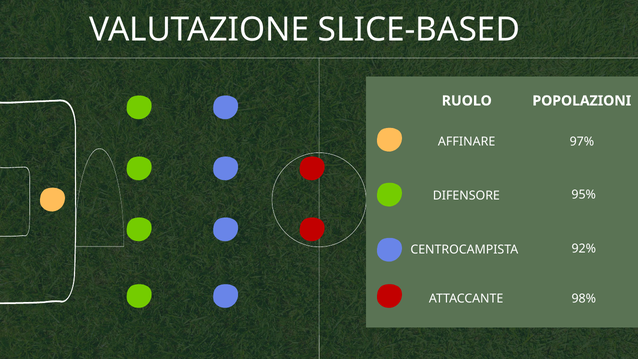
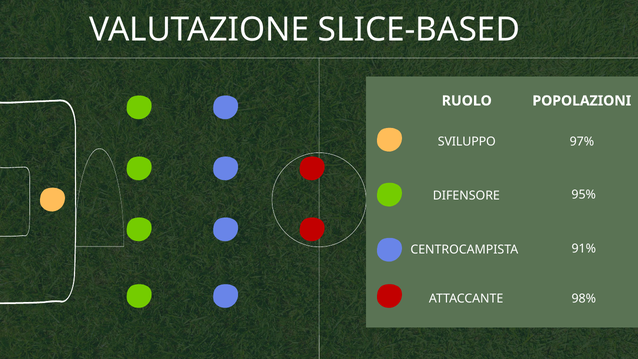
AFFINARE: AFFINARE -> SVILUPPO
92%: 92% -> 91%
